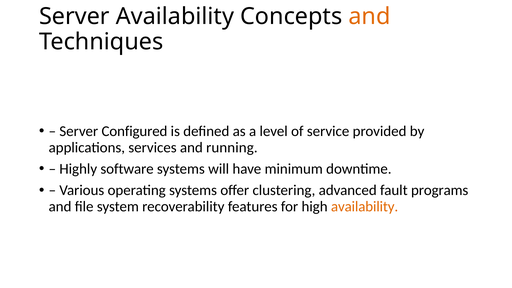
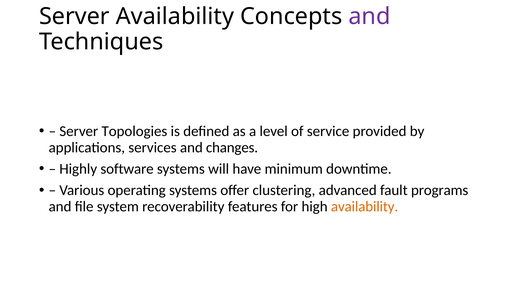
and at (369, 16) colour: orange -> purple
Configured: Configured -> Topologies
running: running -> changes
